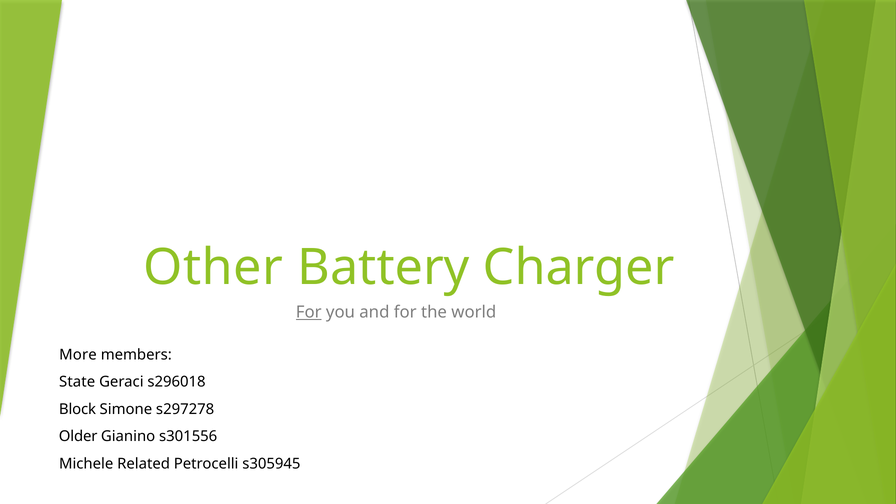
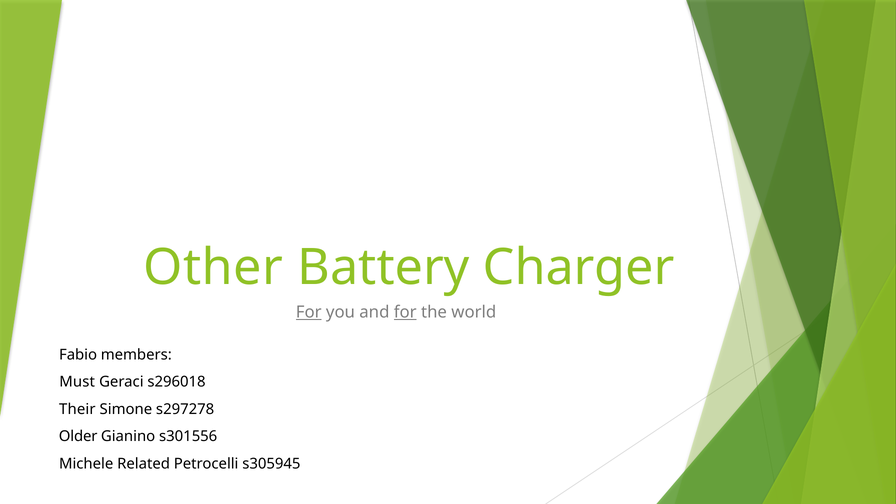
for at (405, 312) underline: none -> present
More: More -> Fabio
State: State -> Must
Block: Block -> Their
